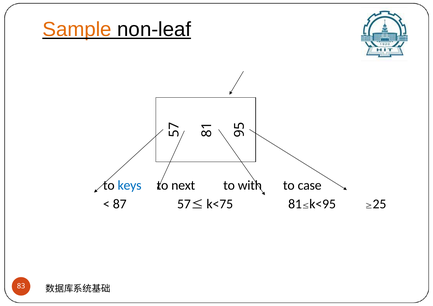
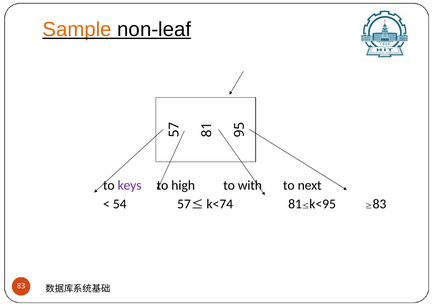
keys colour: blue -> purple
next: next -> high
case: case -> next
87: 87 -> 54
k<75: k<75 -> k<74
25 at (379, 204): 25 -> 83
